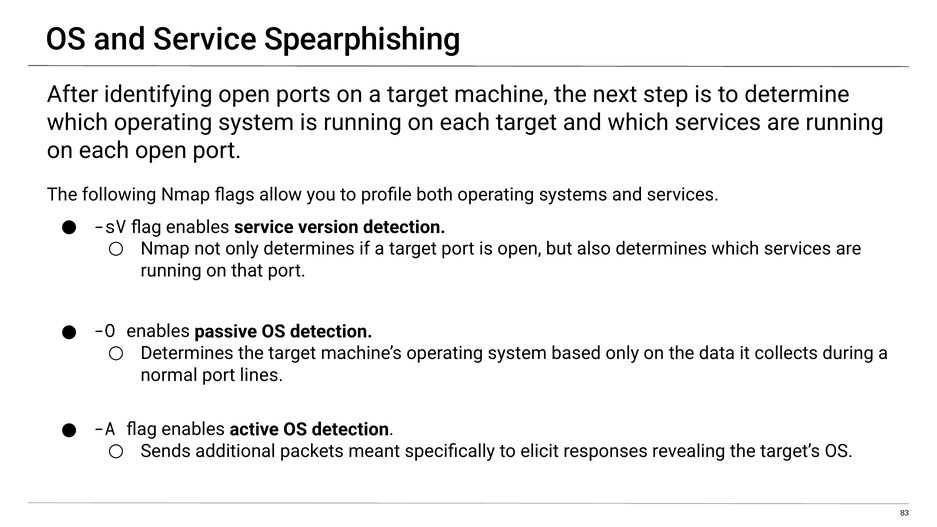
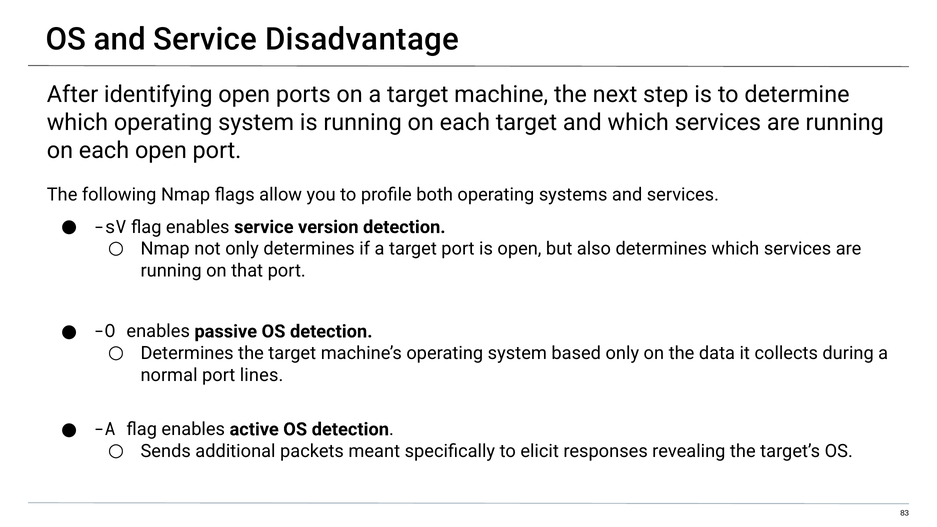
Spearphishing: Spearphishing -> Disadvantage
